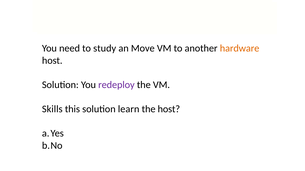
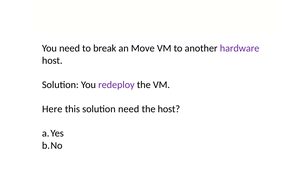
study: study -> break
hardware colour: orange -> purple
Skills: Skills -> Here
solution learn: learn -> need
